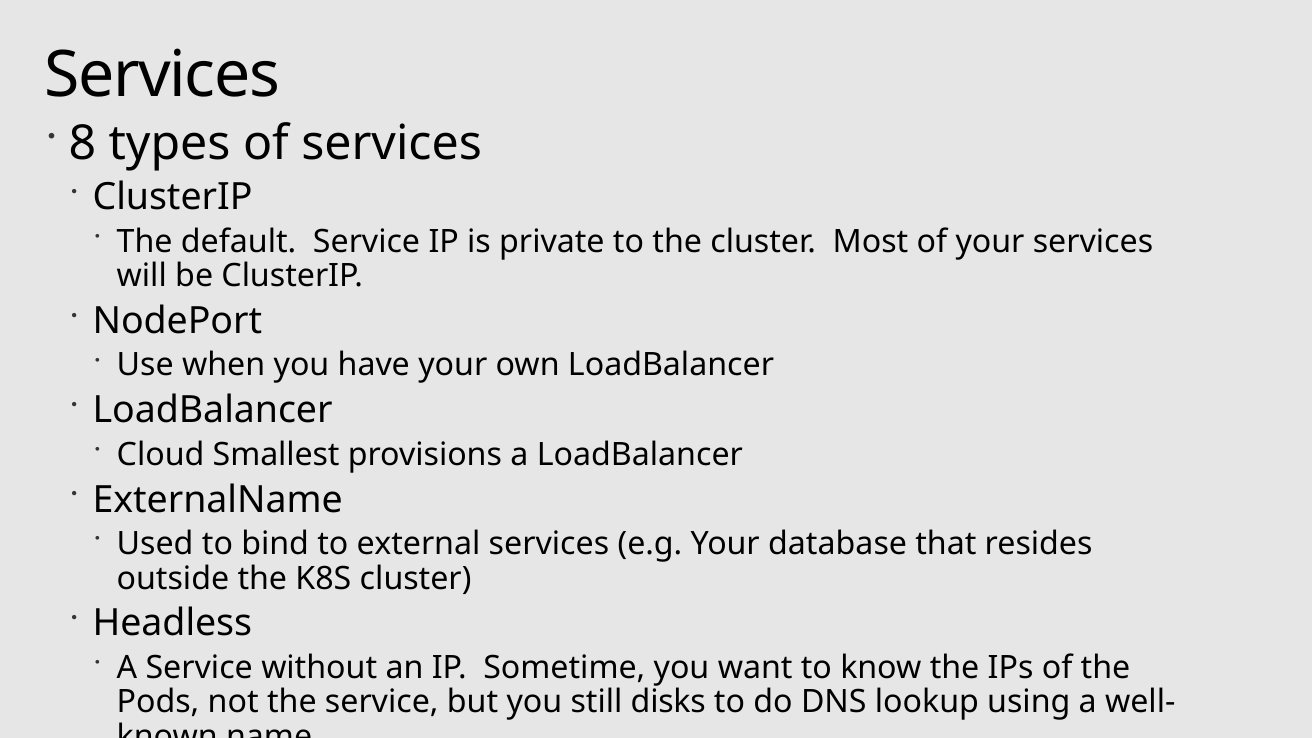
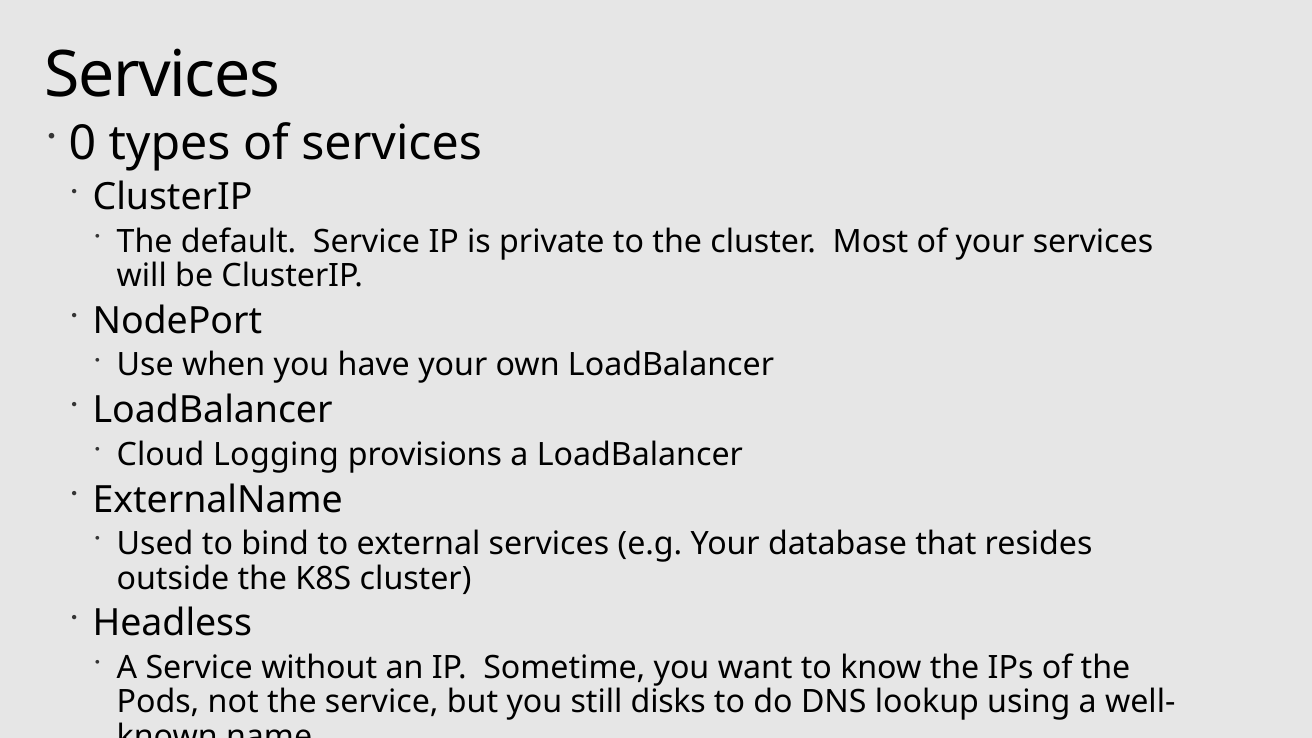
8: 8 -> 0
Smallest: Smallest -> Logging
